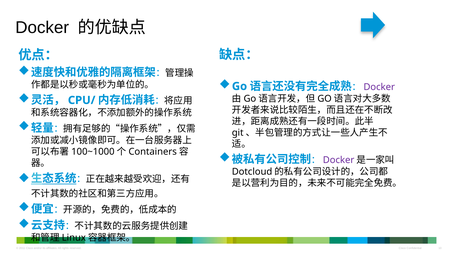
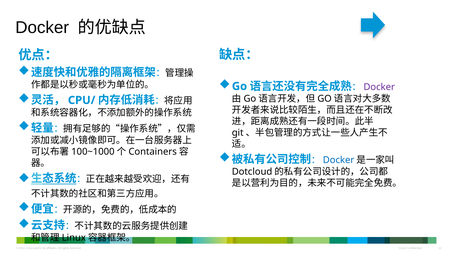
Docker at (339, 160) colour: purple -> blue
